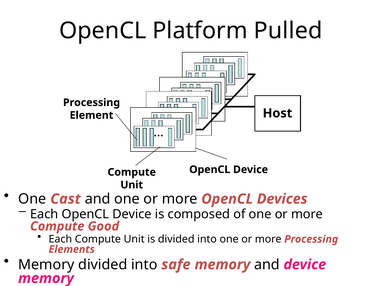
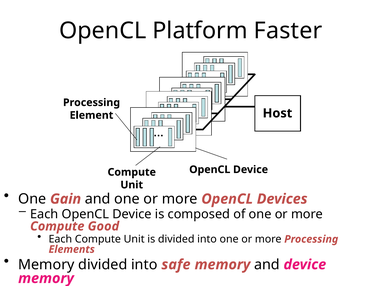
Pulled: Pulled -> Faster
Cast: Cast -> Gain
